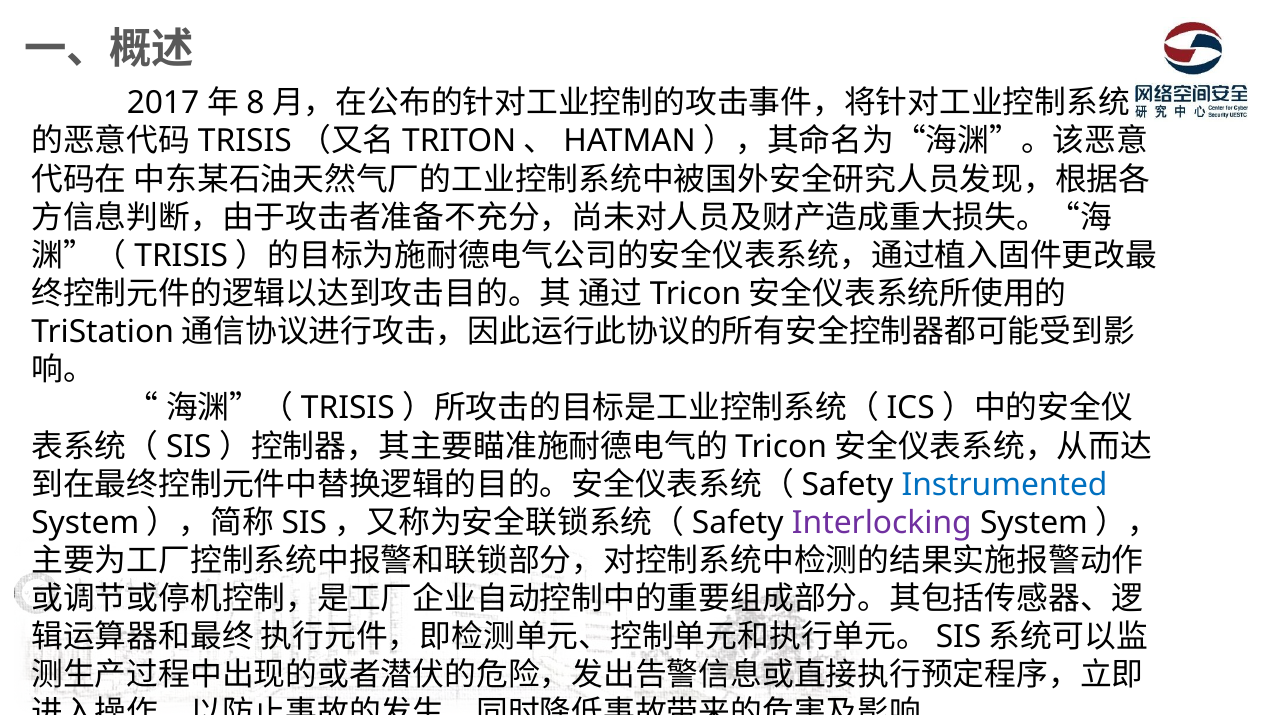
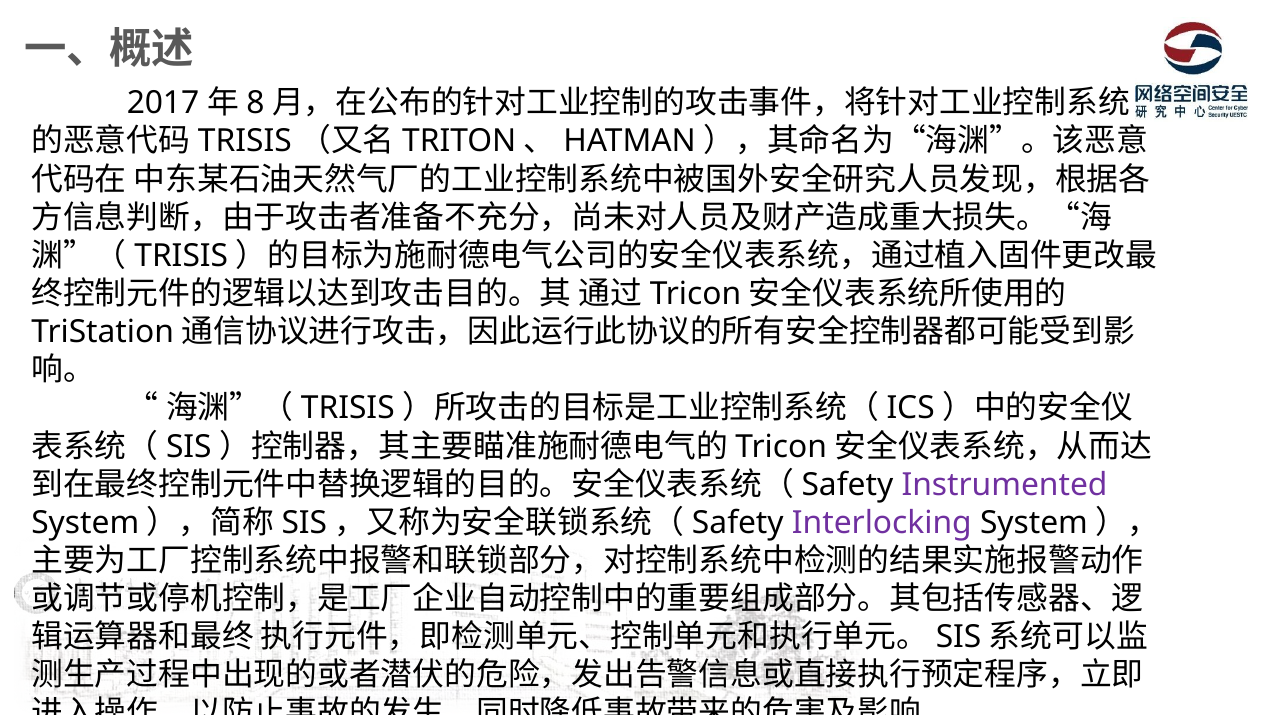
Instrumented colour: blue -> purple
